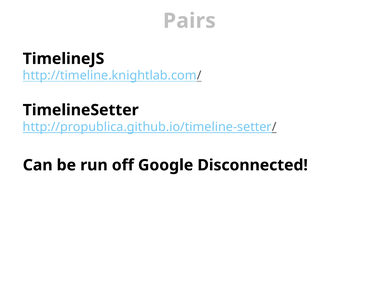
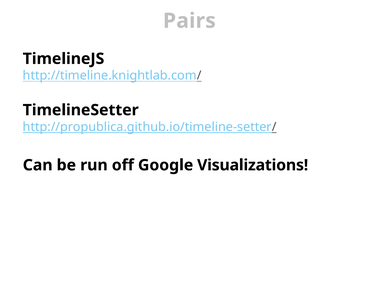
Disconnected: Disconnected -> Visualizations
